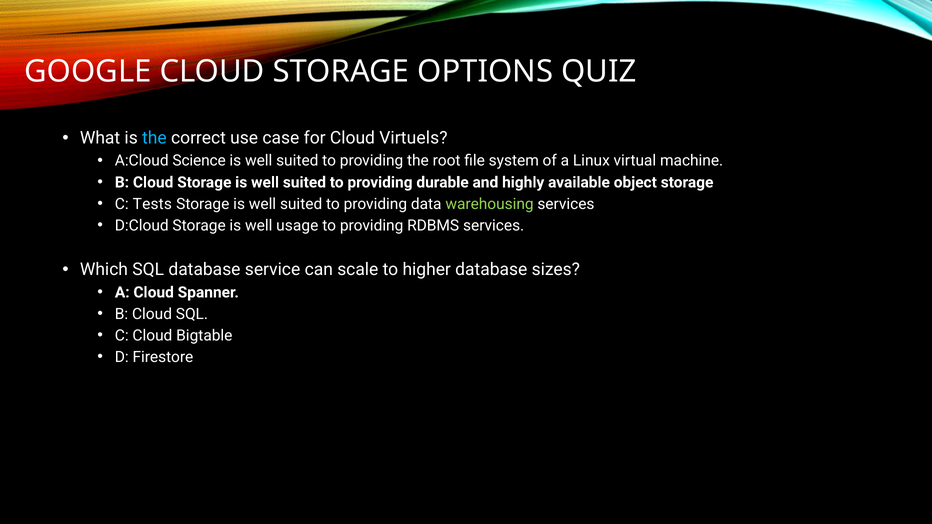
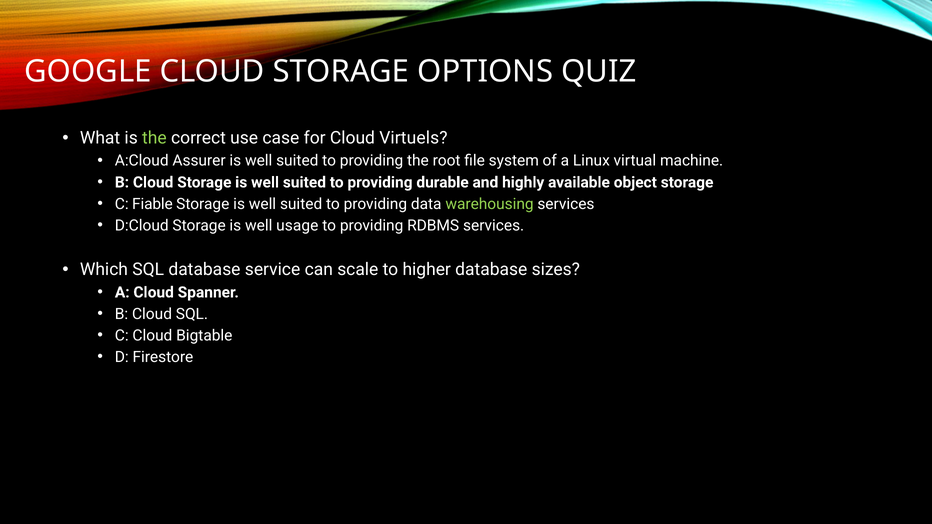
the at (154, 138) colour: light blue -> light green
Science: Science -> Assurer
Tests: Tests -> Fiable
